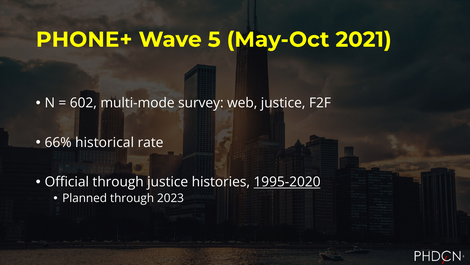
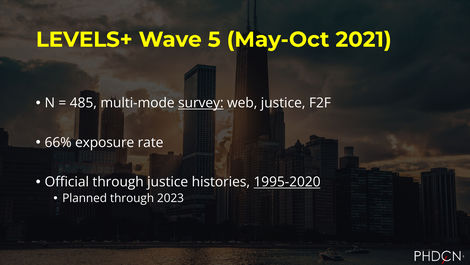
PHONE+: PHONE+ -> LEVELS+
602: 602 -> 485
survey underline: none -> present
historical: historical -> exposure
